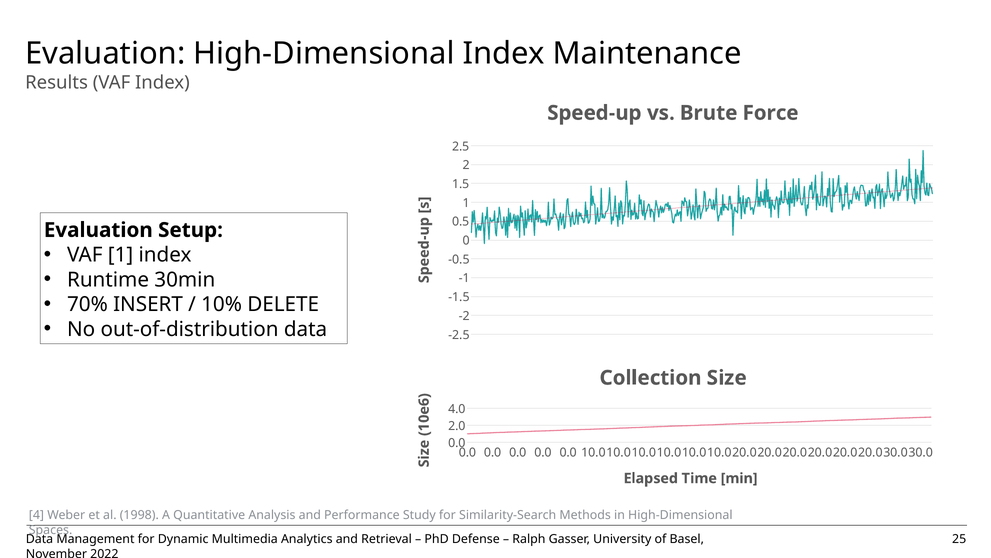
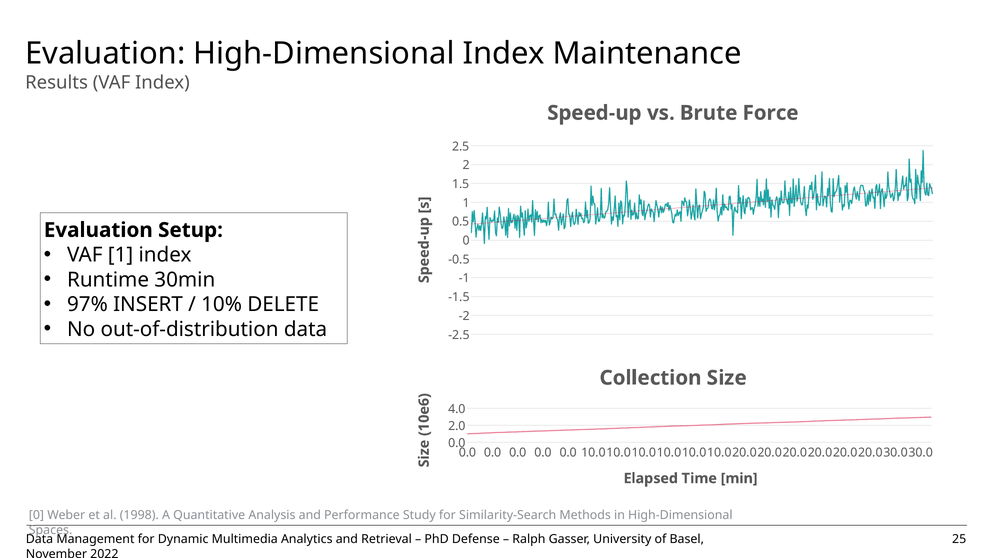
70%: 70% -> 97%
4 at (36, 515): 4 -> 0
